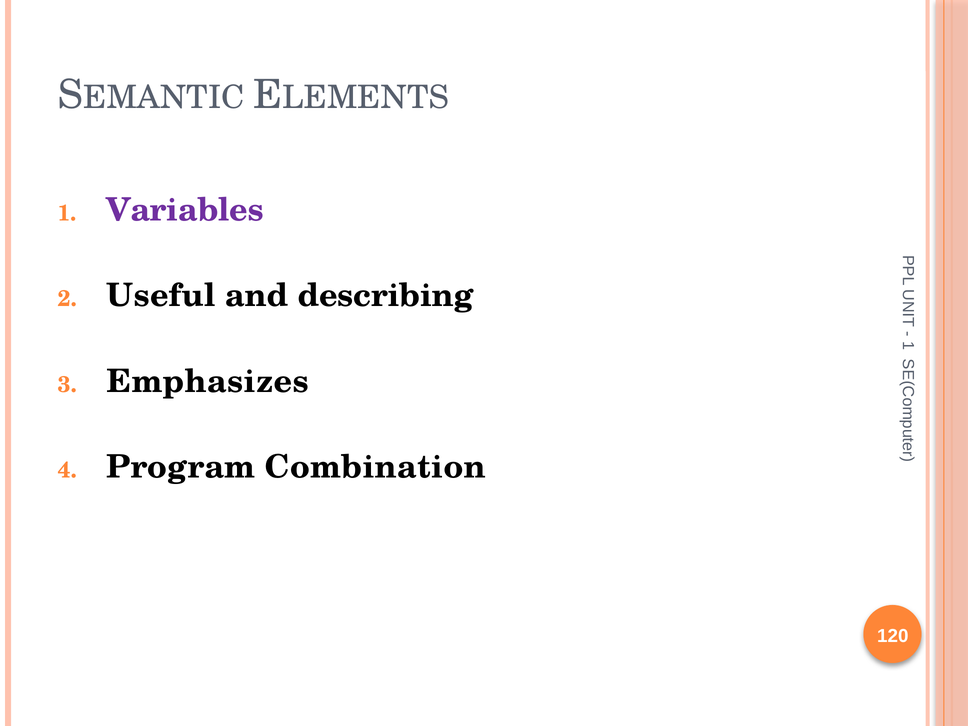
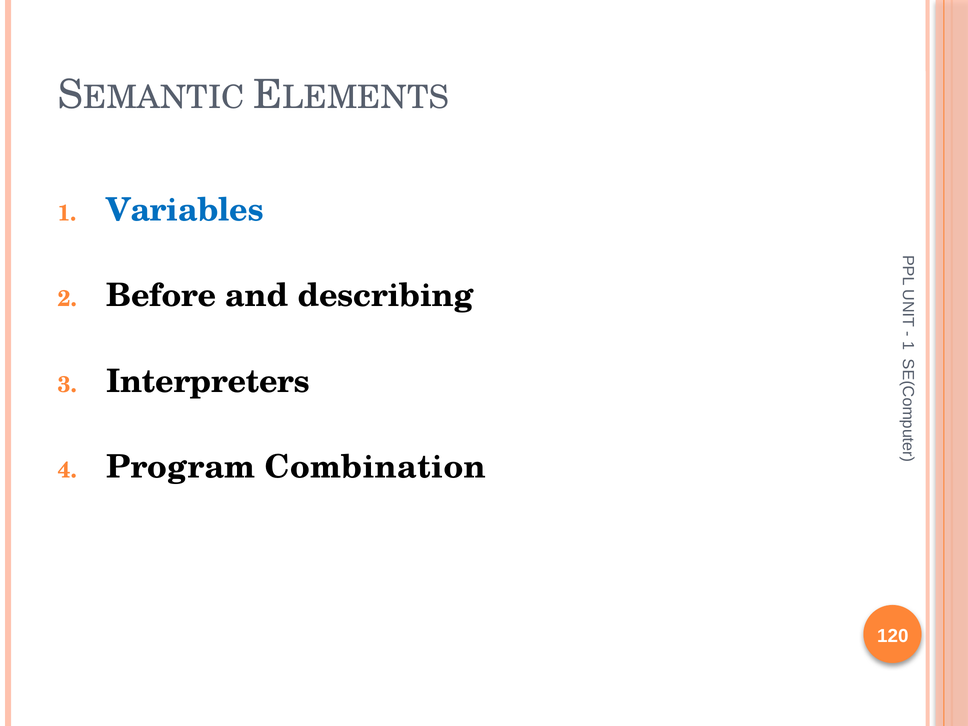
Variables colour: purple -> blue
Useful: Useful -> Before
Emphasizes: Emphasizes -> Interpreters
